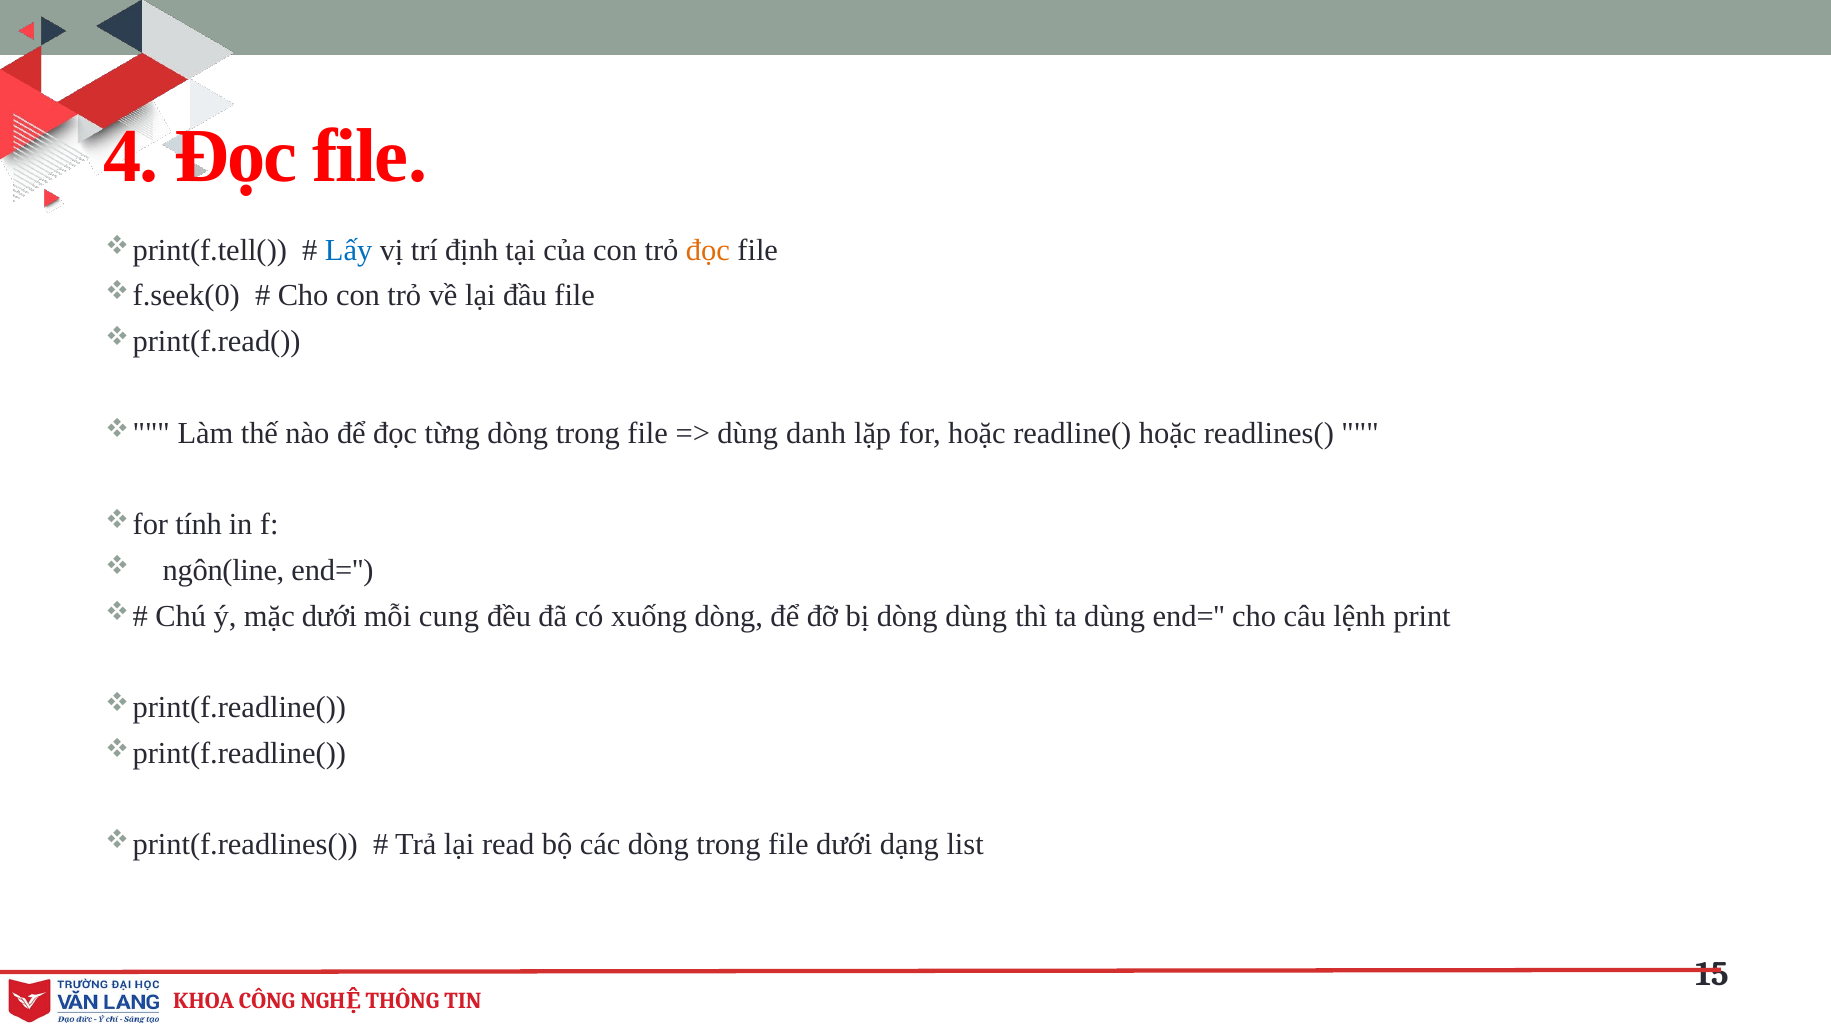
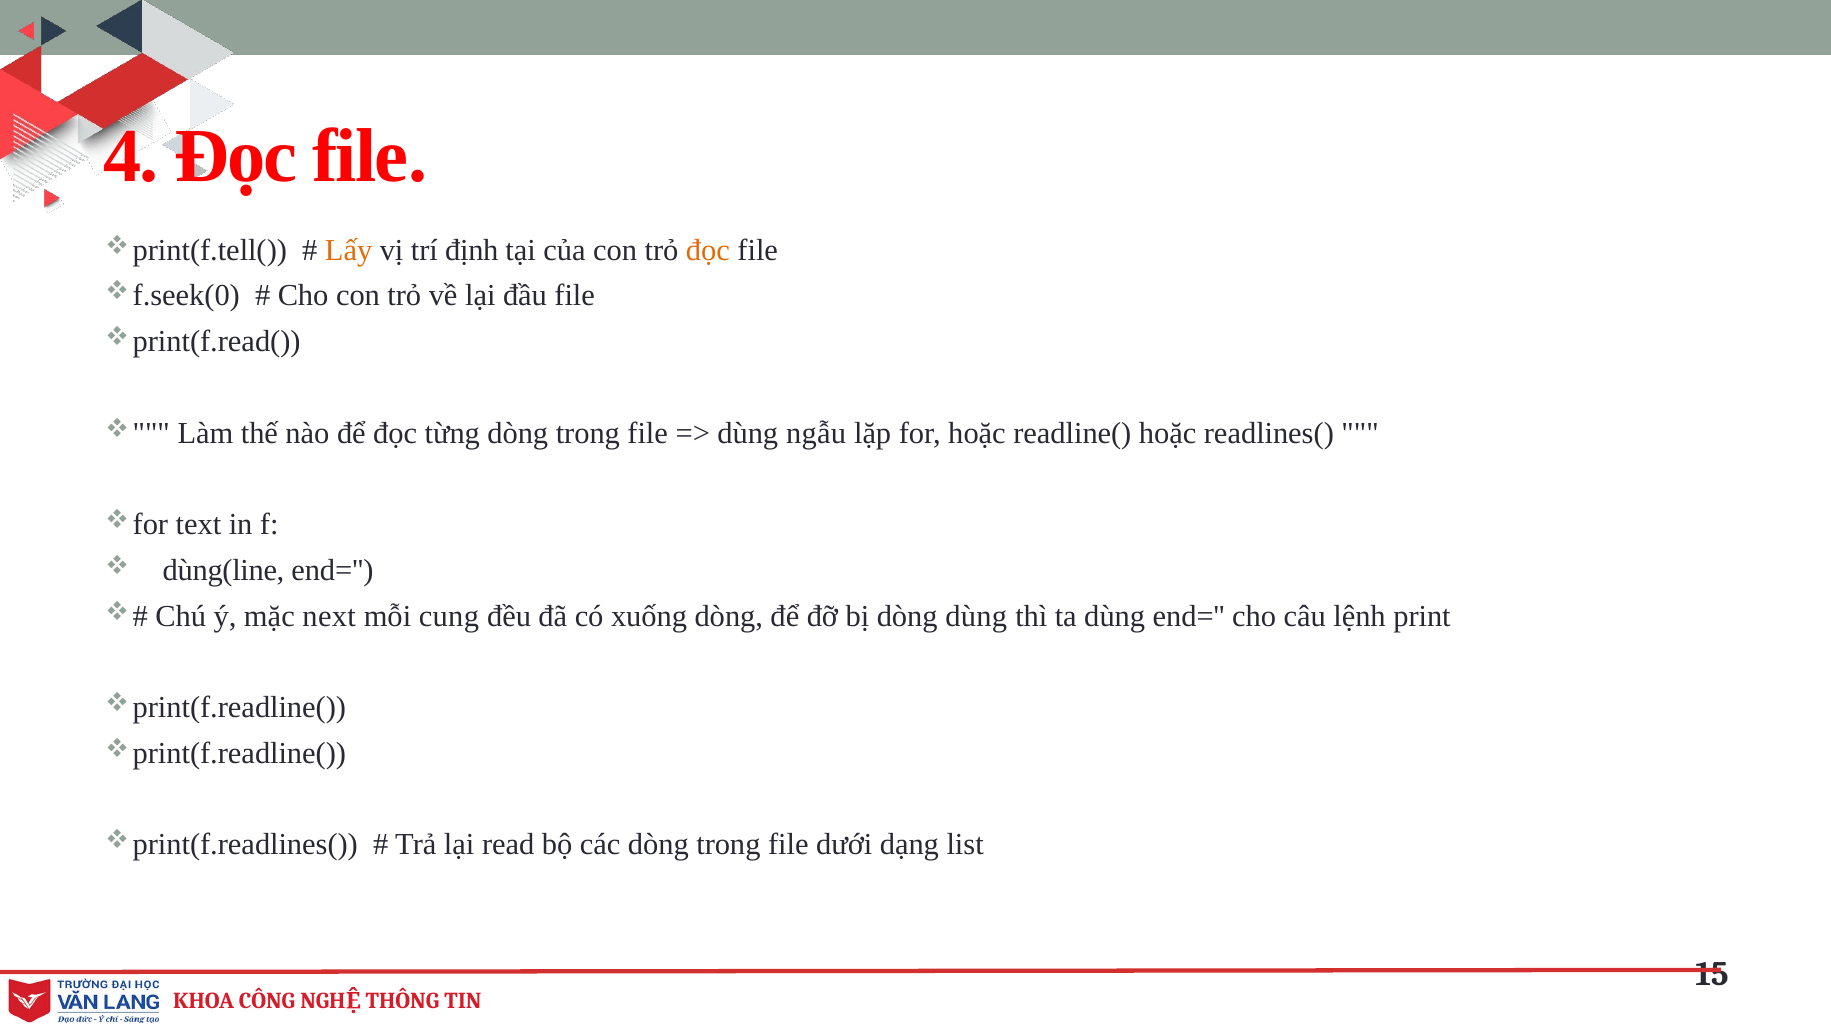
Lấy colour: blue -> orange
danh: danh -> ngẫu
tính: tính -> text
ngôn(line: ngôn(line -> dùng(line
mặc dưới: dưới -> next
